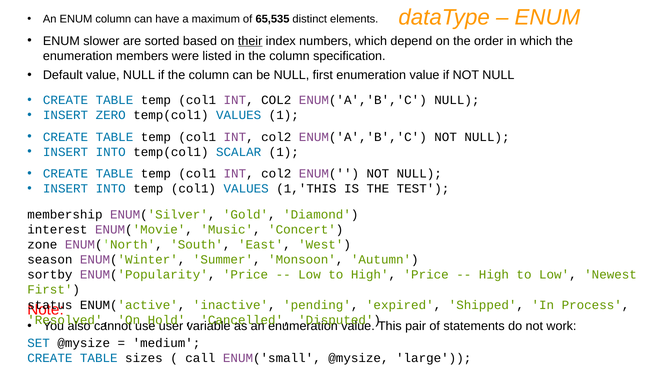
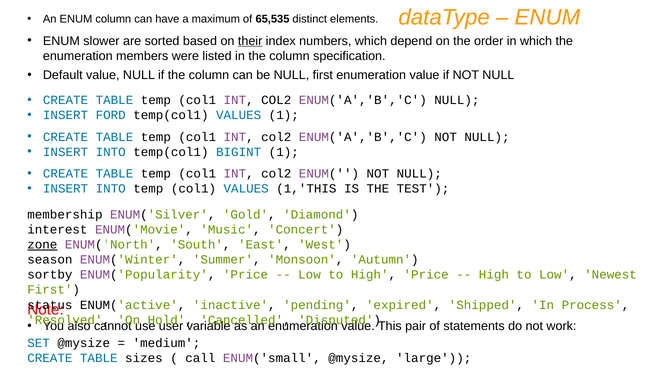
ZERO: ZERO -> FORD
SCALAR: SCALAR -> BIGINT
zone underline: none -> present
